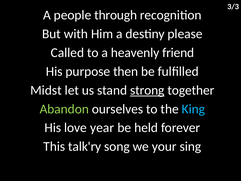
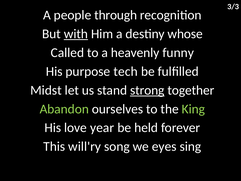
with underline: none -> present
please: please -> whose
friend: friend -> funny
then: then -> tech
King colour: light blue -> light green
talk'ry: talk'ry -> will'ry
your: your -> eyes
